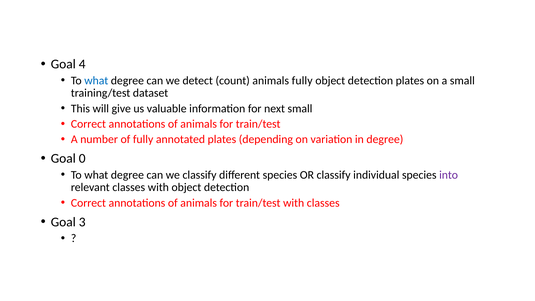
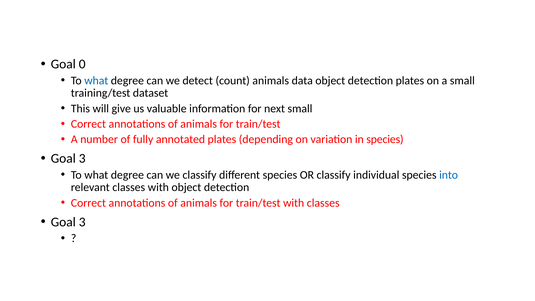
4: 4 -> 0
animals fully: fully -> data
in degree: degree -> species
0 at (82, 158): 0 -> 3
into colour: purple -> blue
